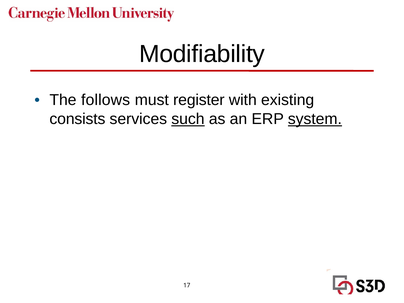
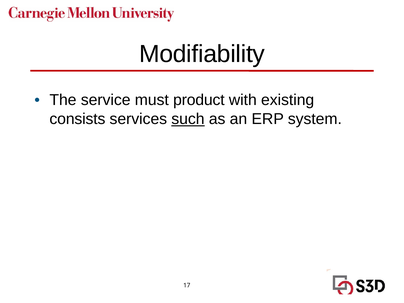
follows: follows -> service
register: register -> product
system underline: present -> none
